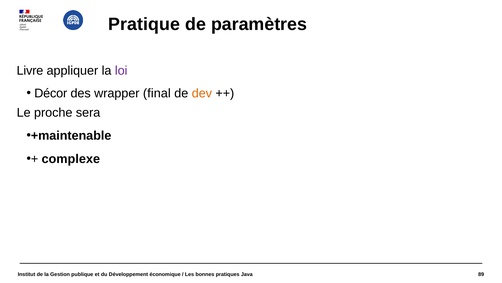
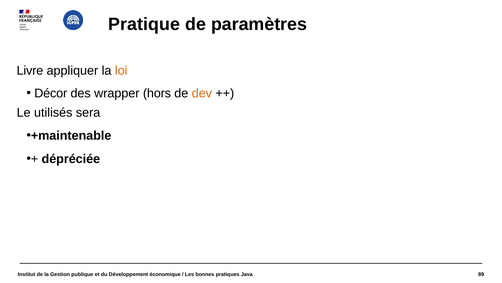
loi colour: purple -> orange
final: final -> hors
proche: proche -> utilisés
complexe: complexe -> dépréciée
